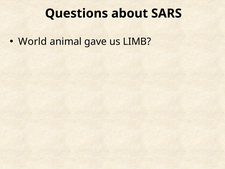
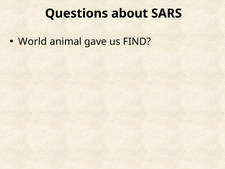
LIMB: LIMB -> FIND
